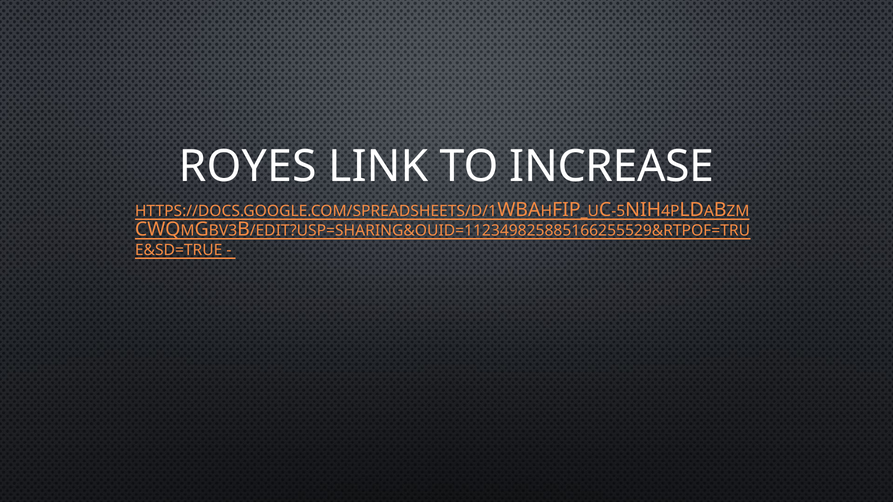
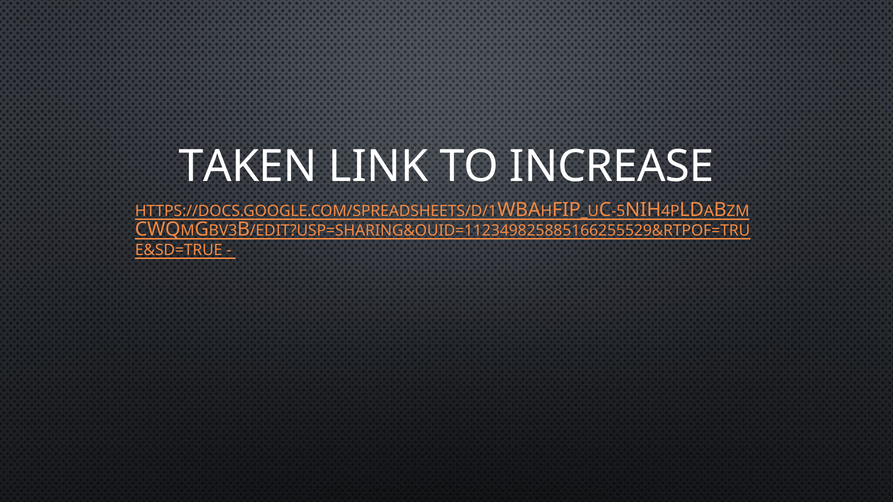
ROYES: ROYES -> TAKEN
